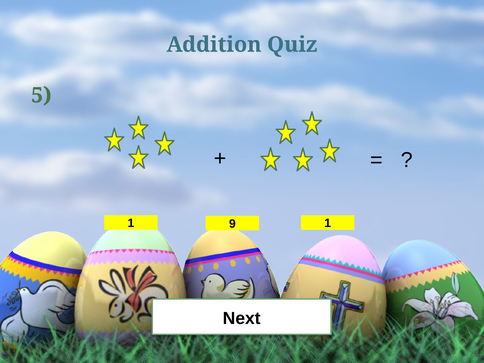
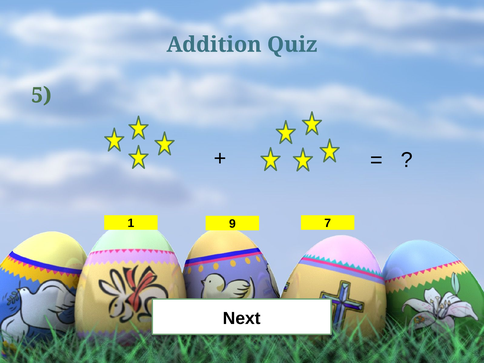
9 1: 1 -> 7
